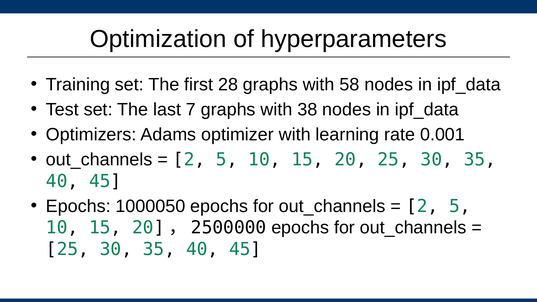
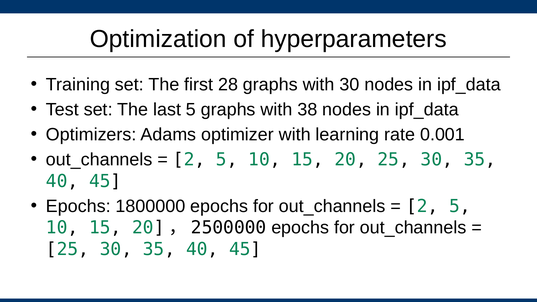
with 58: 58 -> 30
last 7: 7 -> 5
1000050: 1000050 -> 1800000
